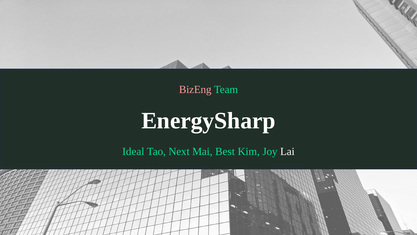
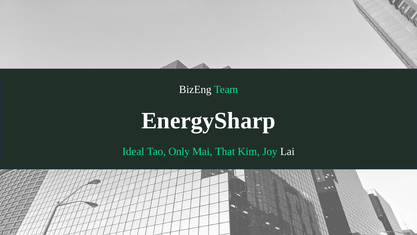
BizEng colour: pink -> white
Next: Next -> Only
Best: Best -> That
